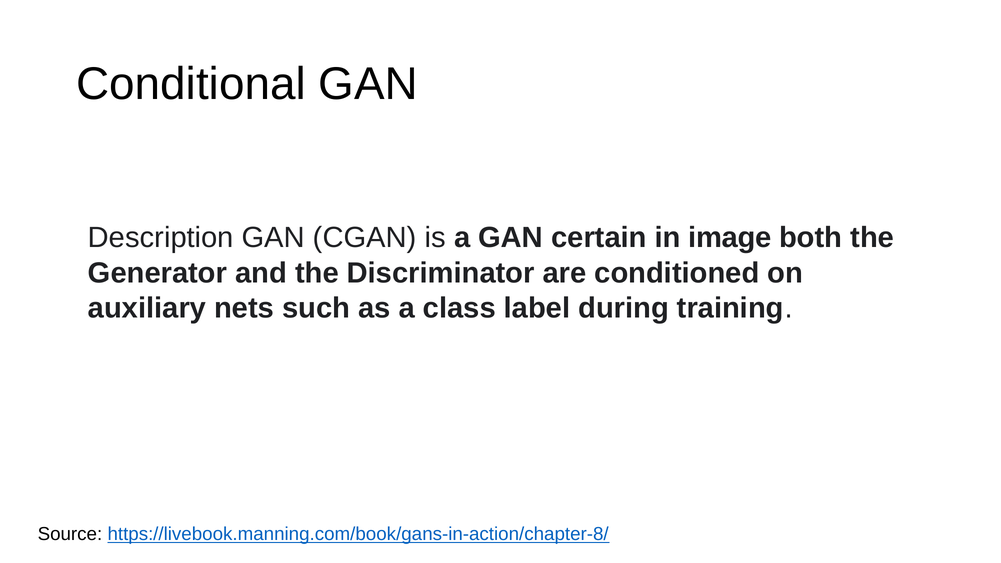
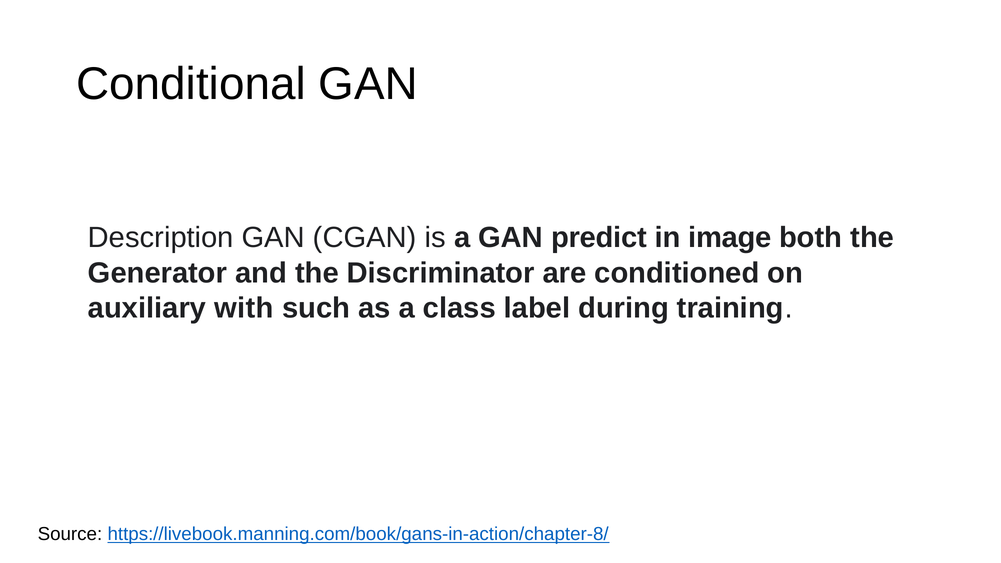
certain: certain -> predict
nets: nets -> with
